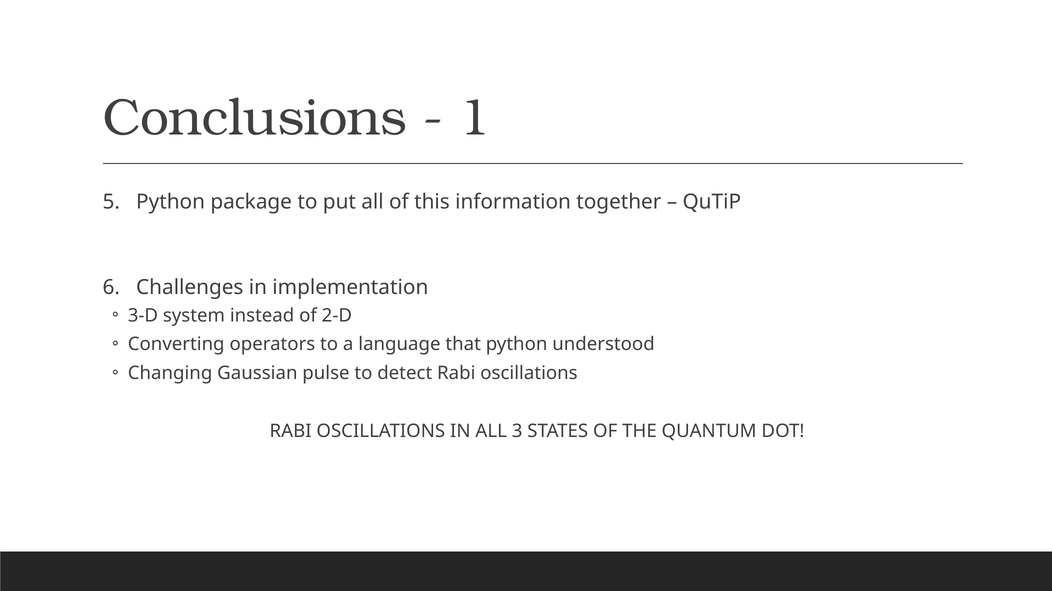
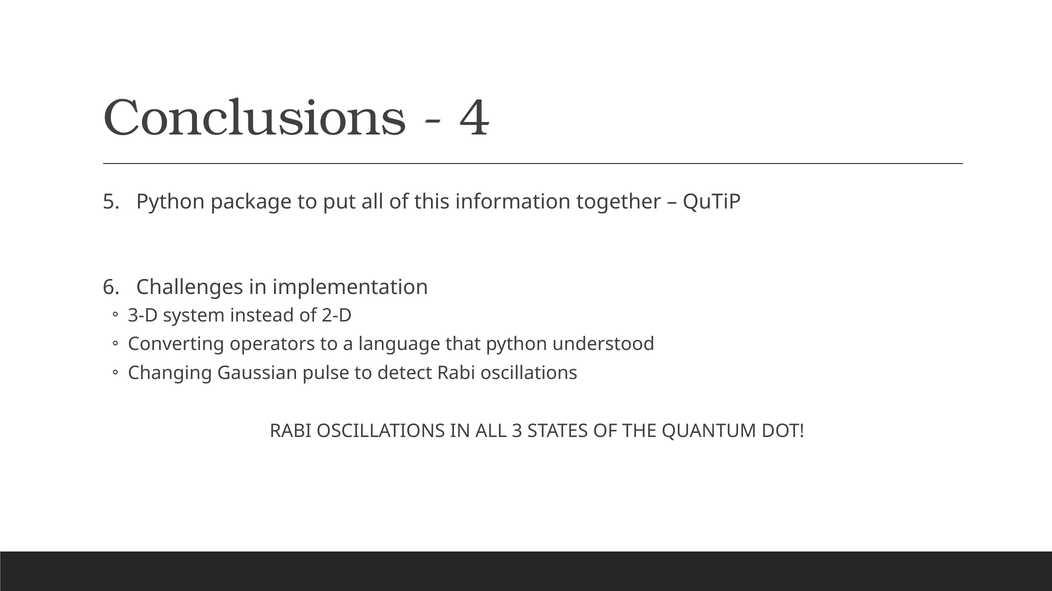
1: 1 -> 4
